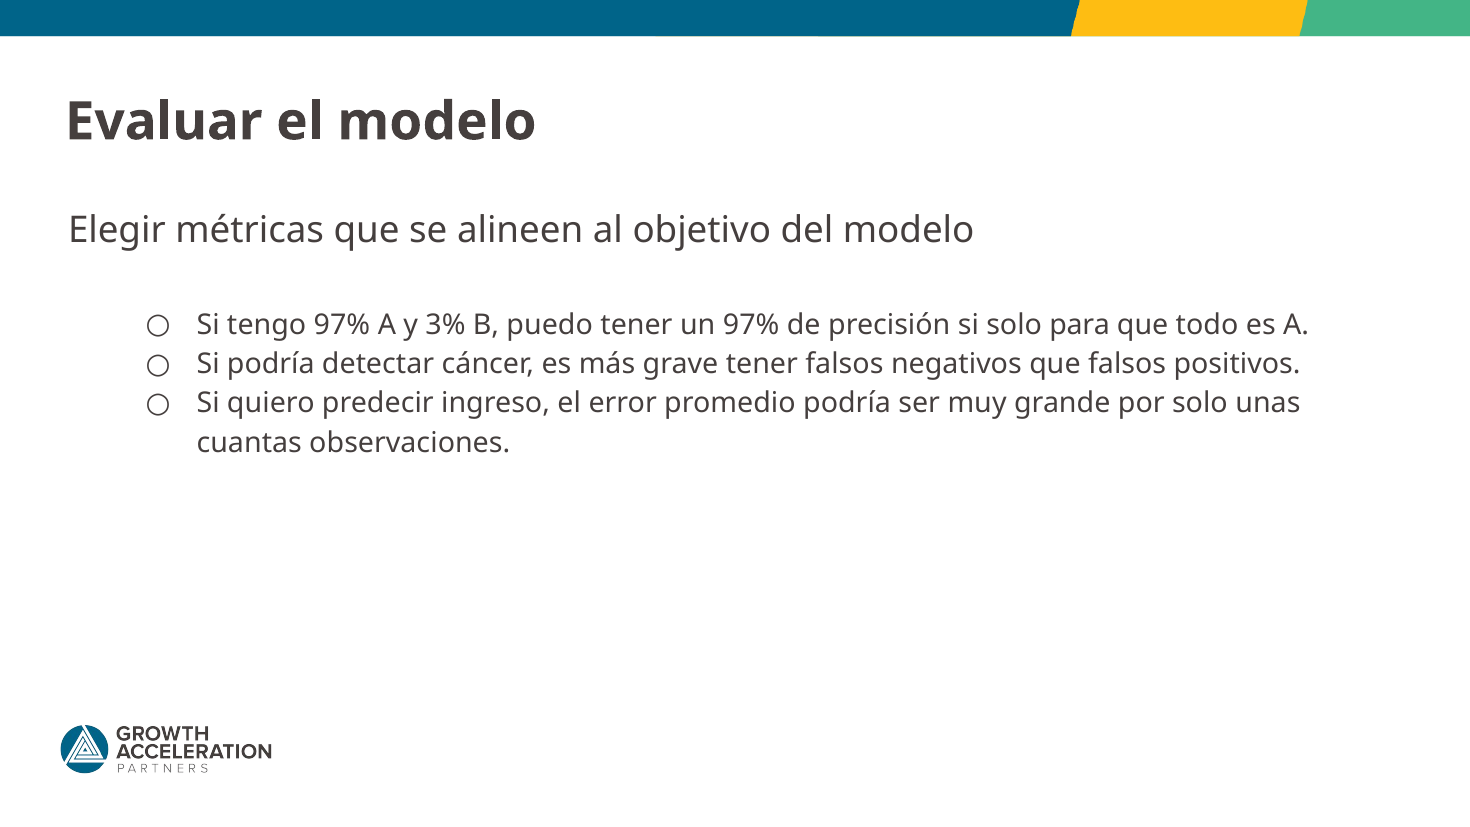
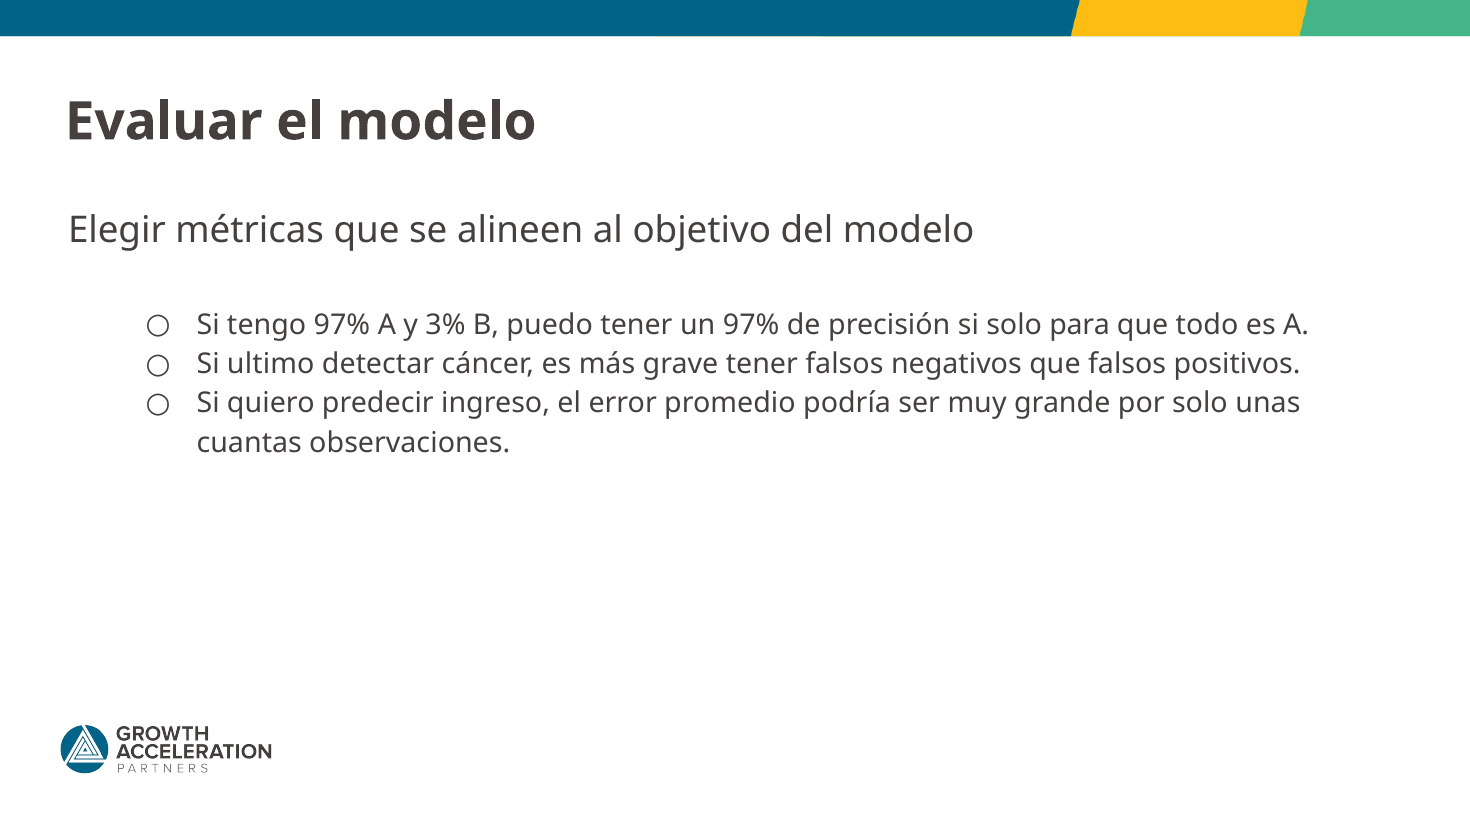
Si podría: podría -> ultimo
